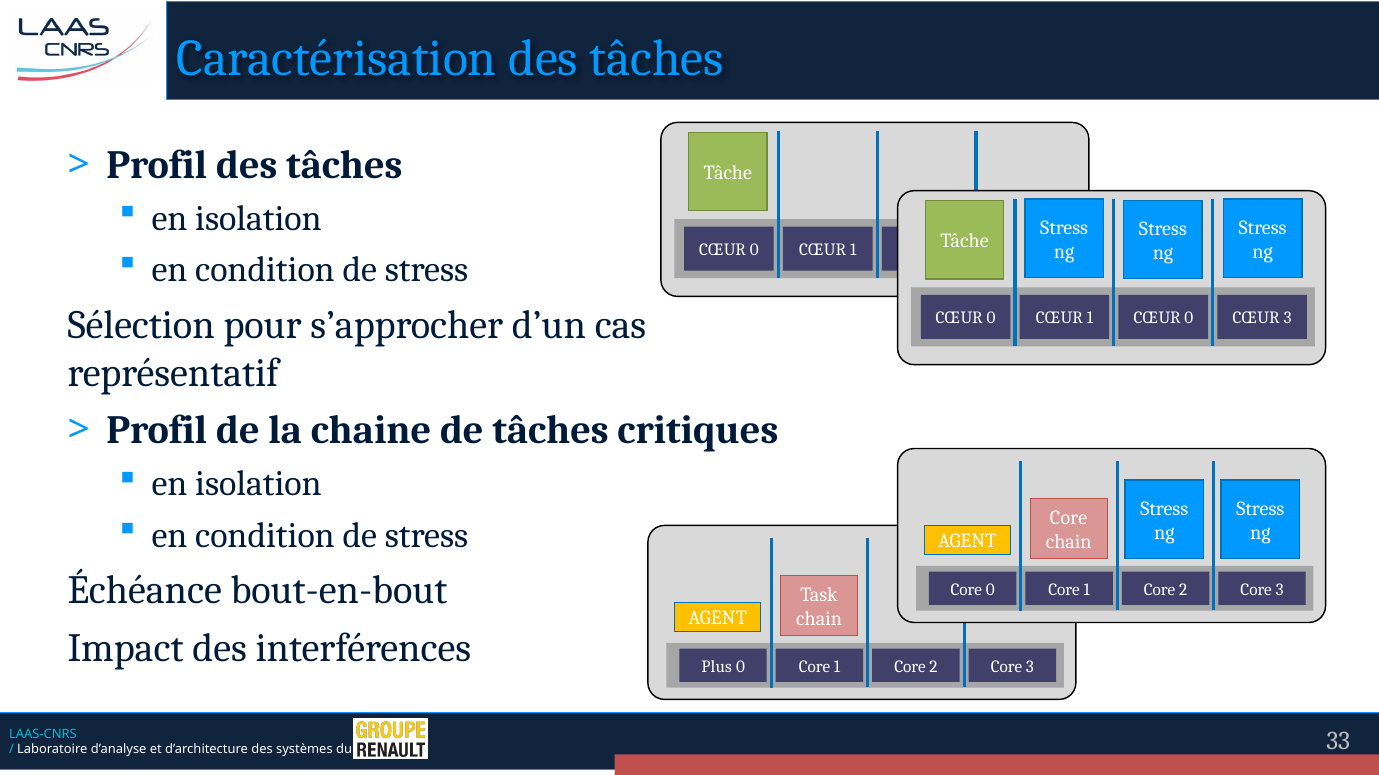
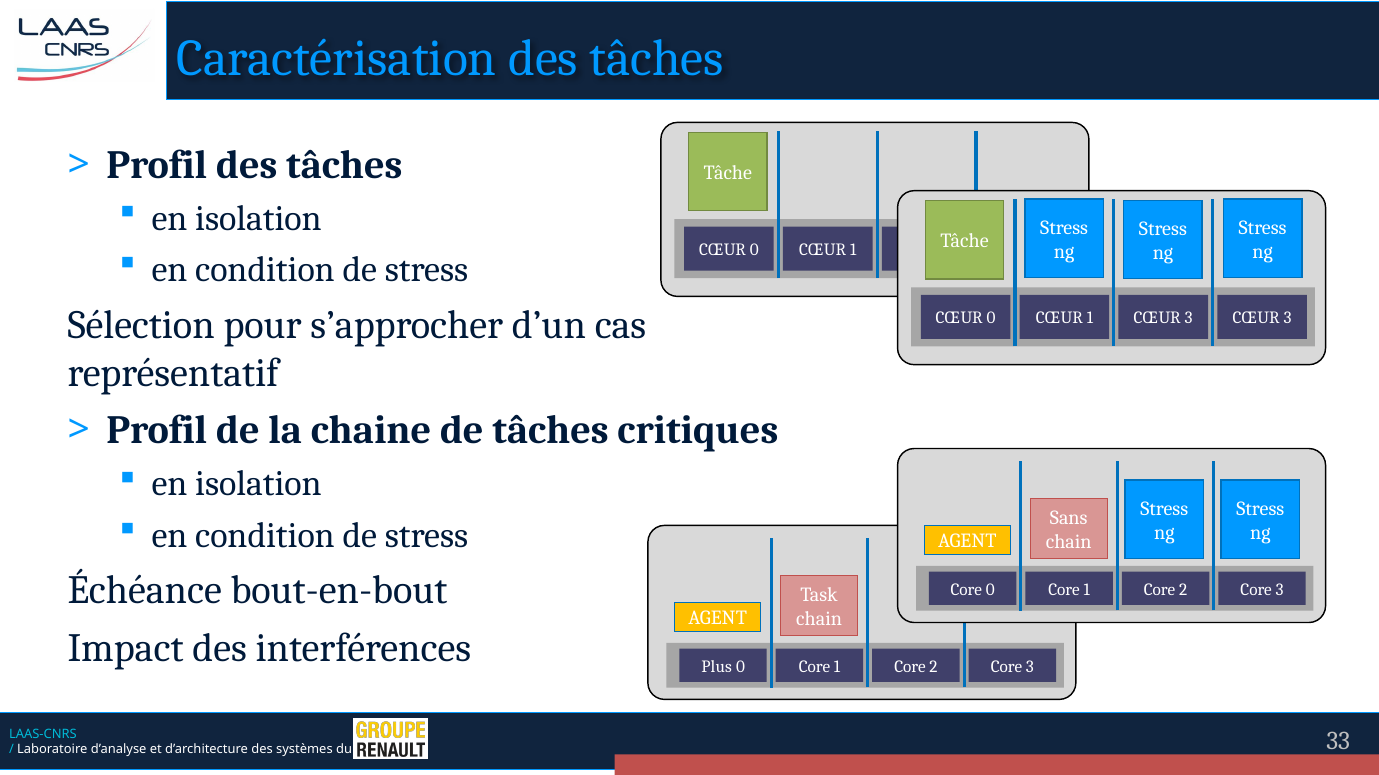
0 at (1189, 318): 0 -> 3
Core at (1069, 518): Core -> Sans
